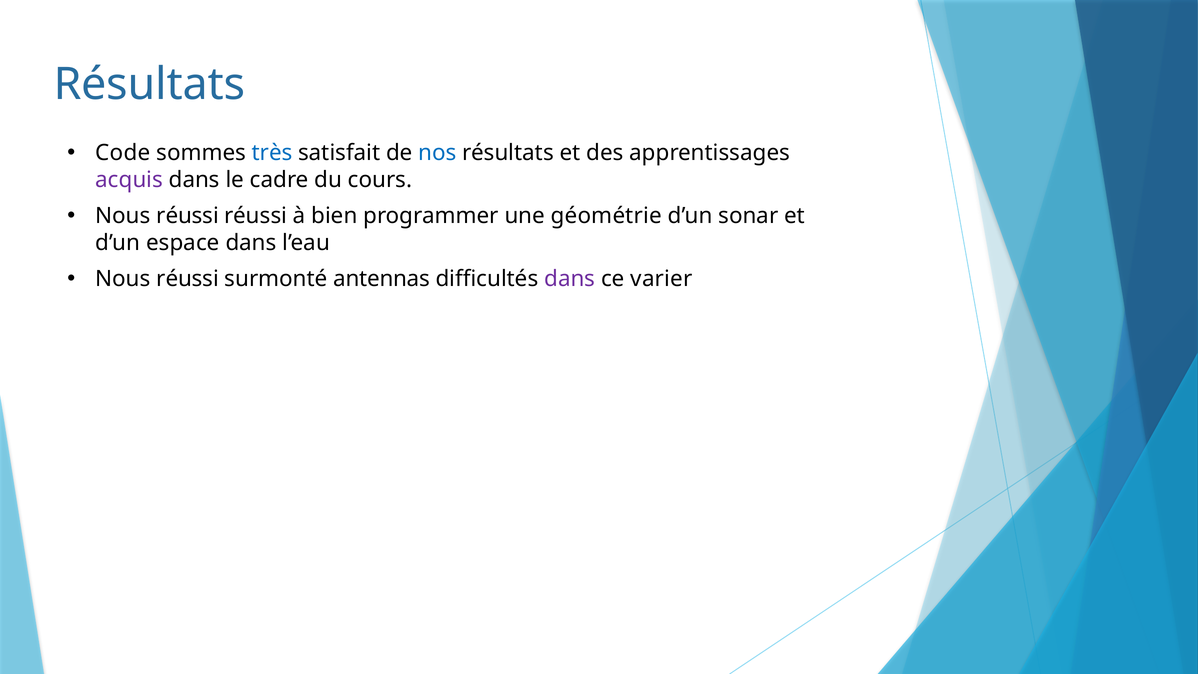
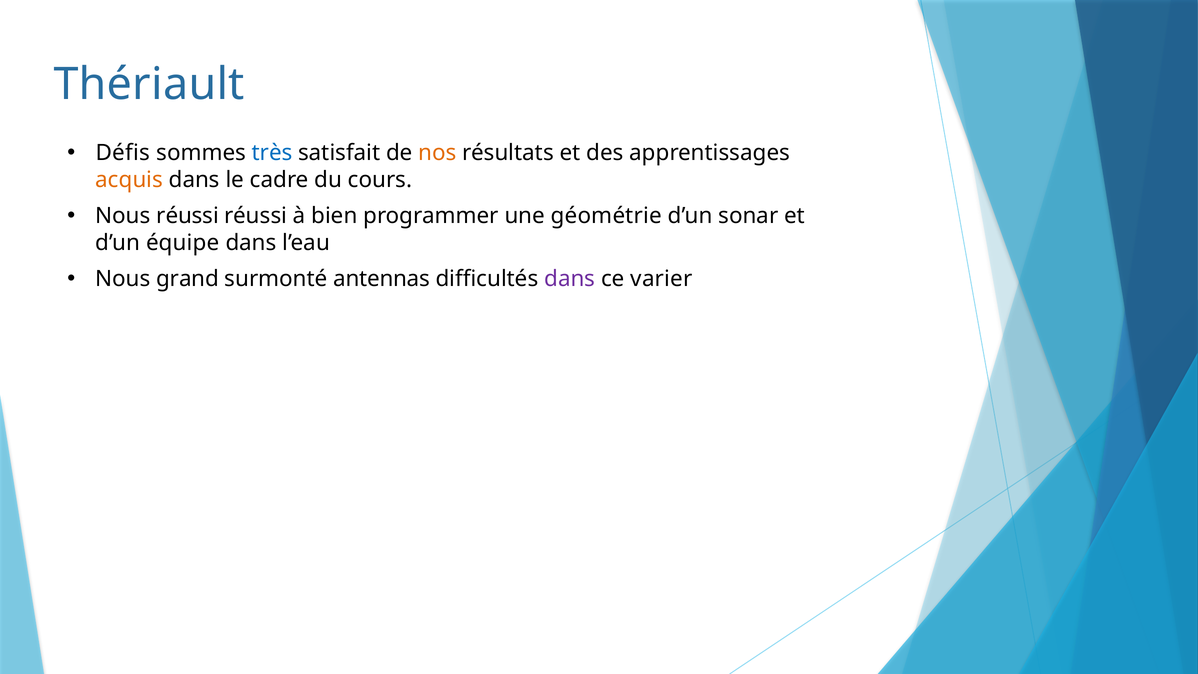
Résultats at (149, 85): Résultats -> Thériault
Code: Code -> Défis
nos colour: blue -> orange
acquis colour: purple -> orange
espace: espace -> équipe
réussi at (188, 279): réussi -> grand
